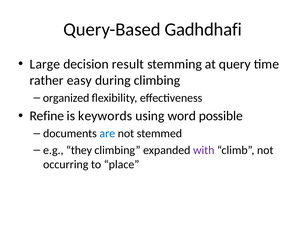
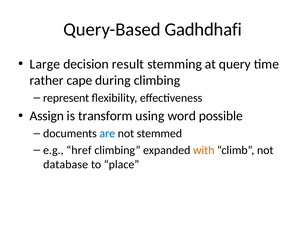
easy: easy -> cape
organized: organized -> represent
Refine: Refine -> Assign
keywords: keywords -> transform
they: they -> href
with colour: purple -> orange
occurring: occurring -> database
